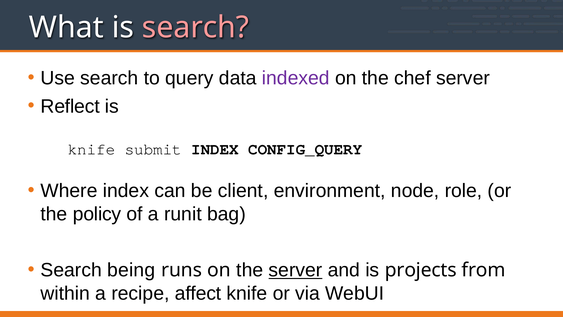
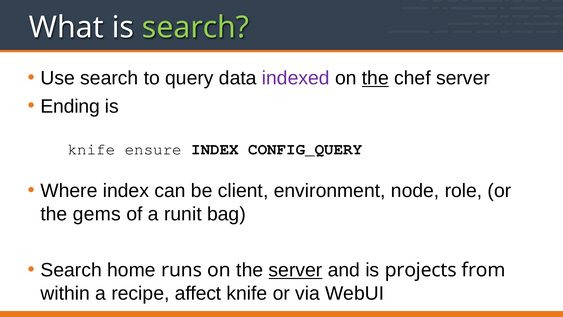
search at (196, 27) colour: pink -> light green
the at (375, 78) underline: none -> present
Reflect: Reflect -> Ending
submit: submit -> ensure
policy: policy -> gems
being: being -> home
